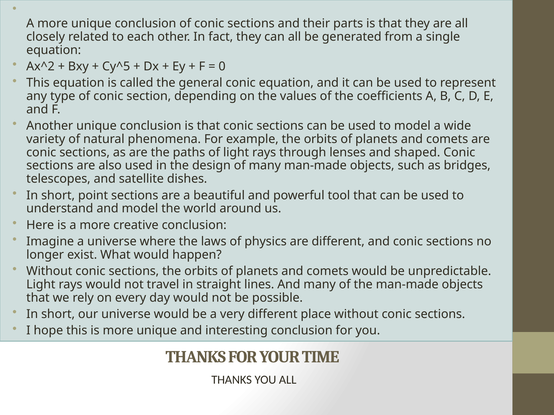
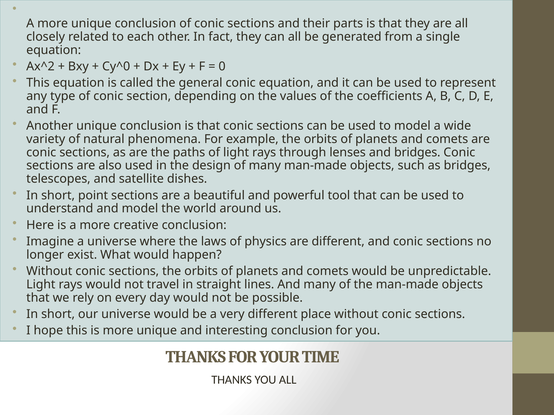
Cy^5: Cy^5 -> Cy^0
and shaped: shaped -> bridges
